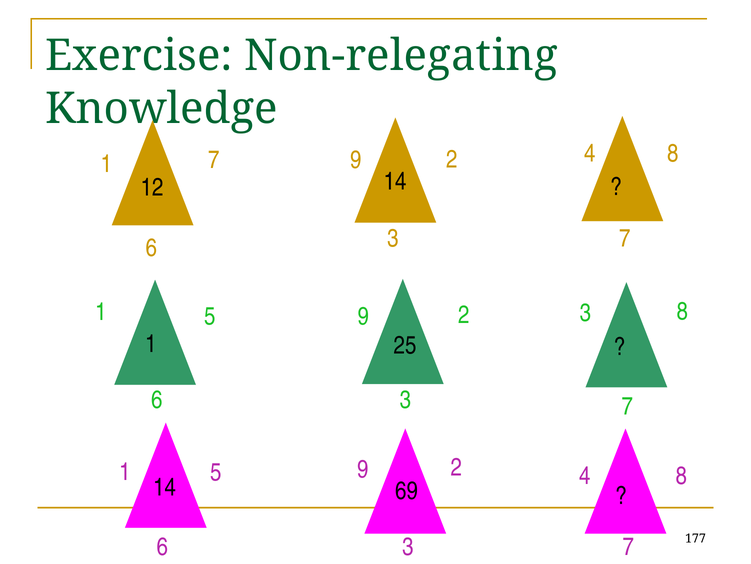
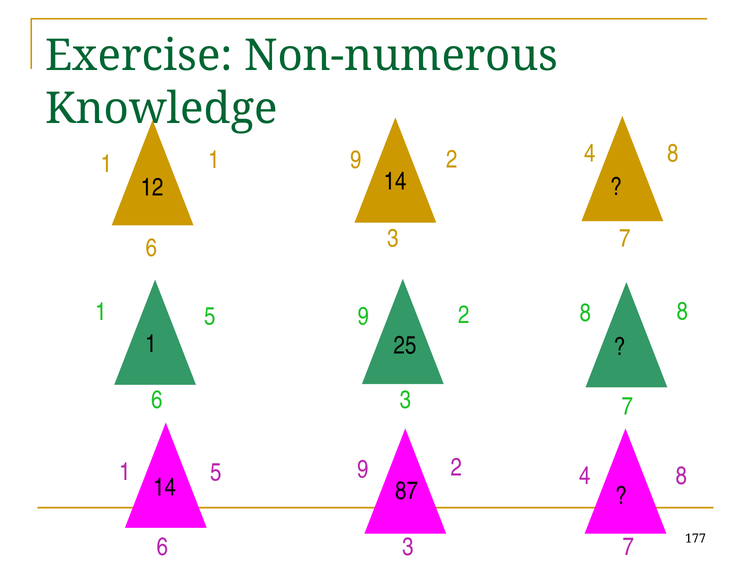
Non-relegating: Non-relegating -> Non-numerous
1 7: 7 -> 1
2 3: 3 -> 8
69: 69 -> 87
